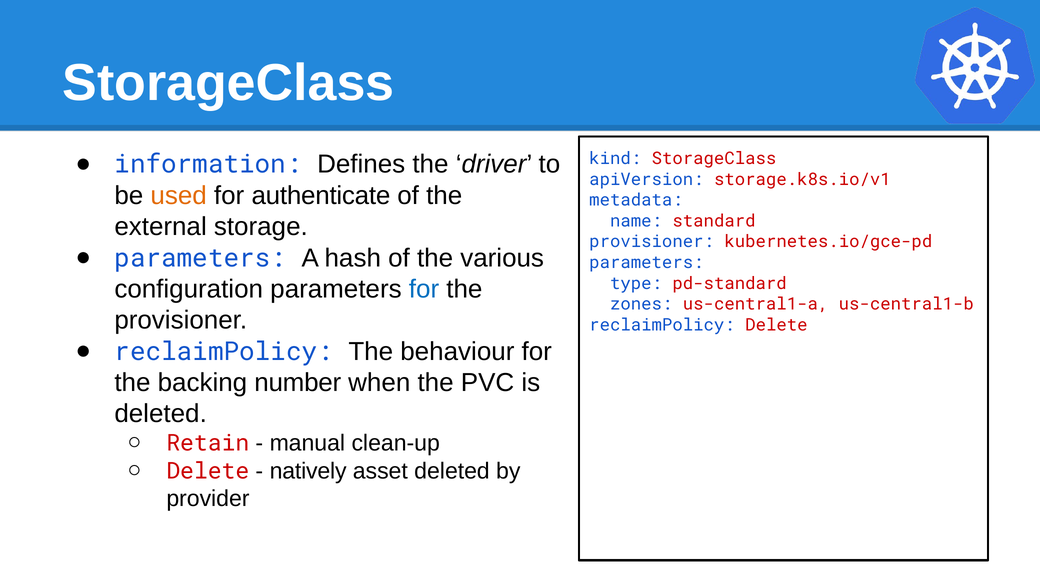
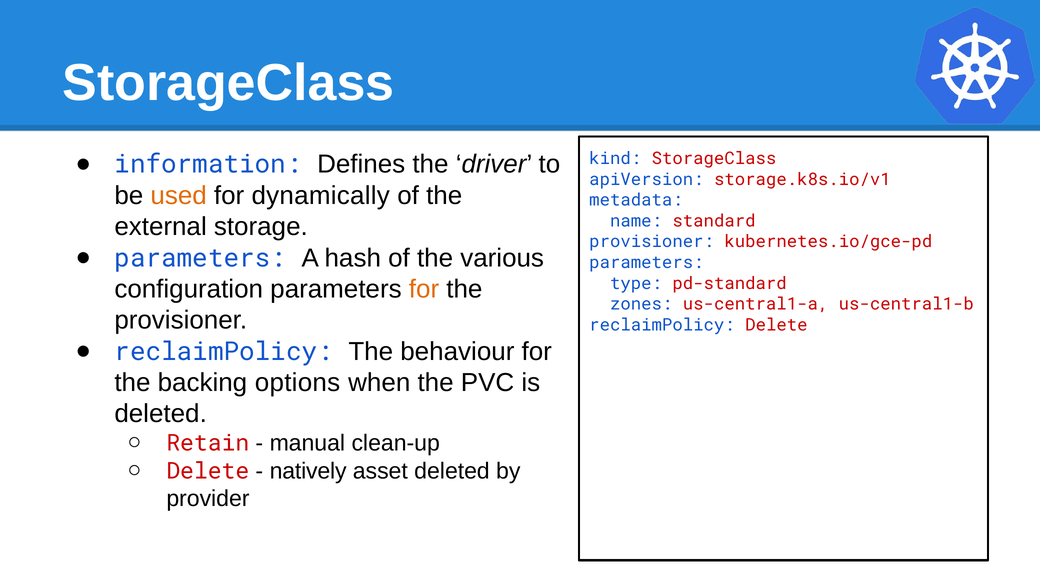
authenticate: authenticate -> dynamically
for at (424, 289) colour: blue -> orange
number: number -> options
